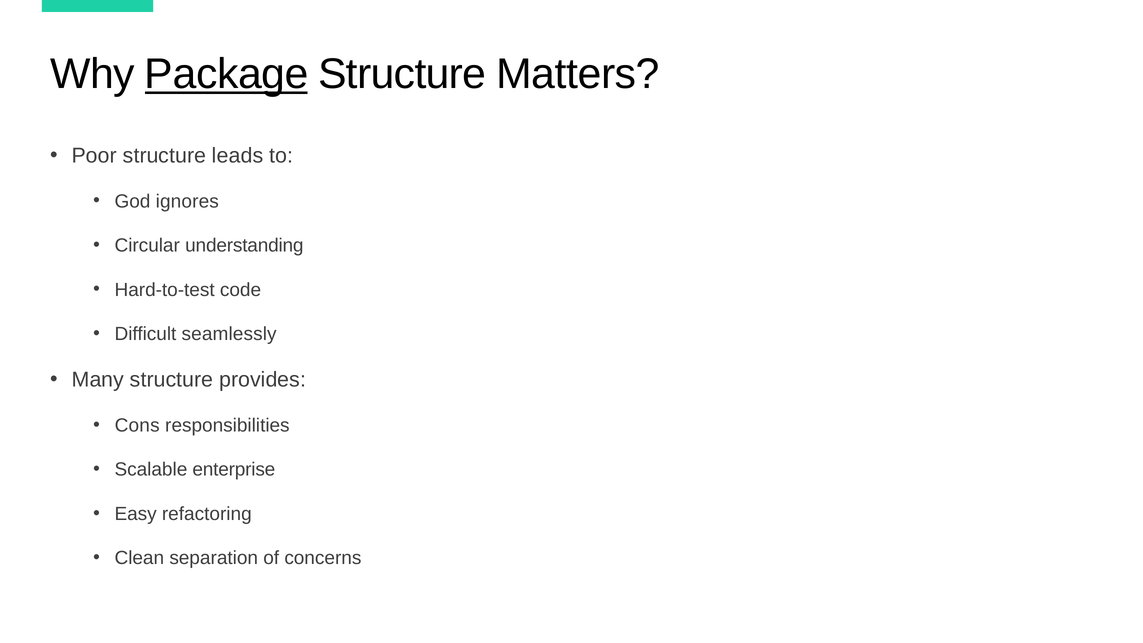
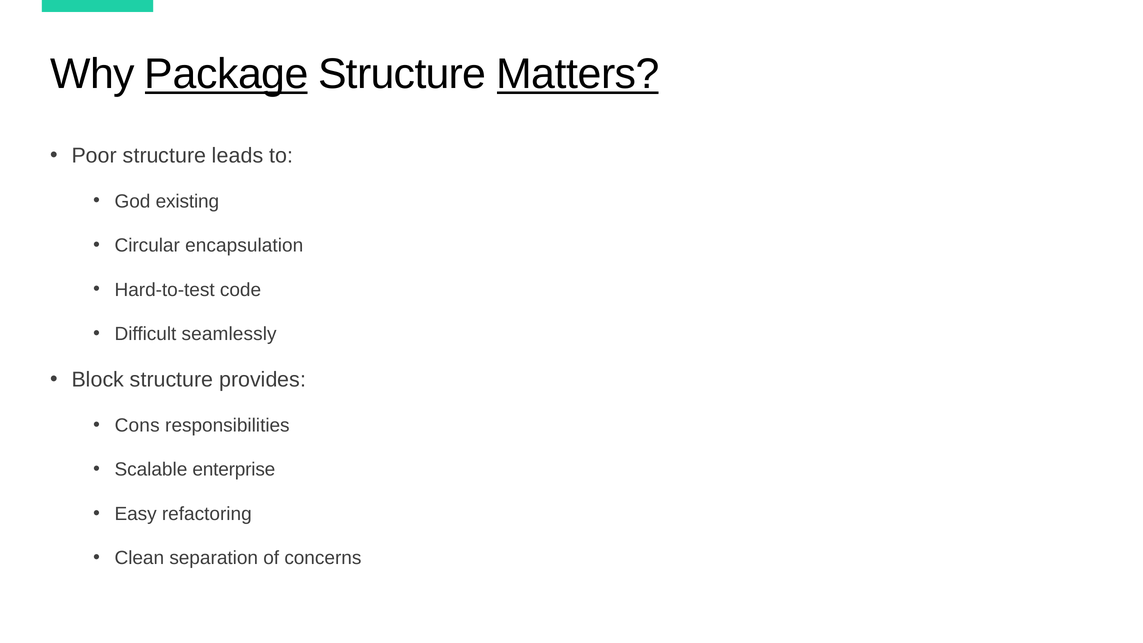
Matters underline: none -> present
ignores: ignores -> existing
understanding: understanding -> encapsulation
Many: Many -> Block
